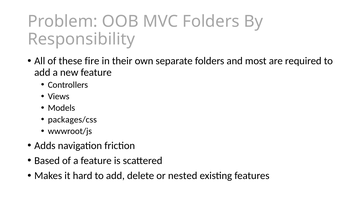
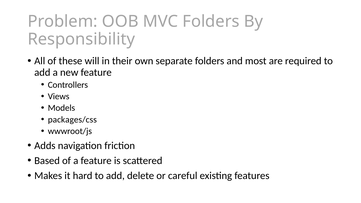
fire: fire -> will
nested: nested -> careful
